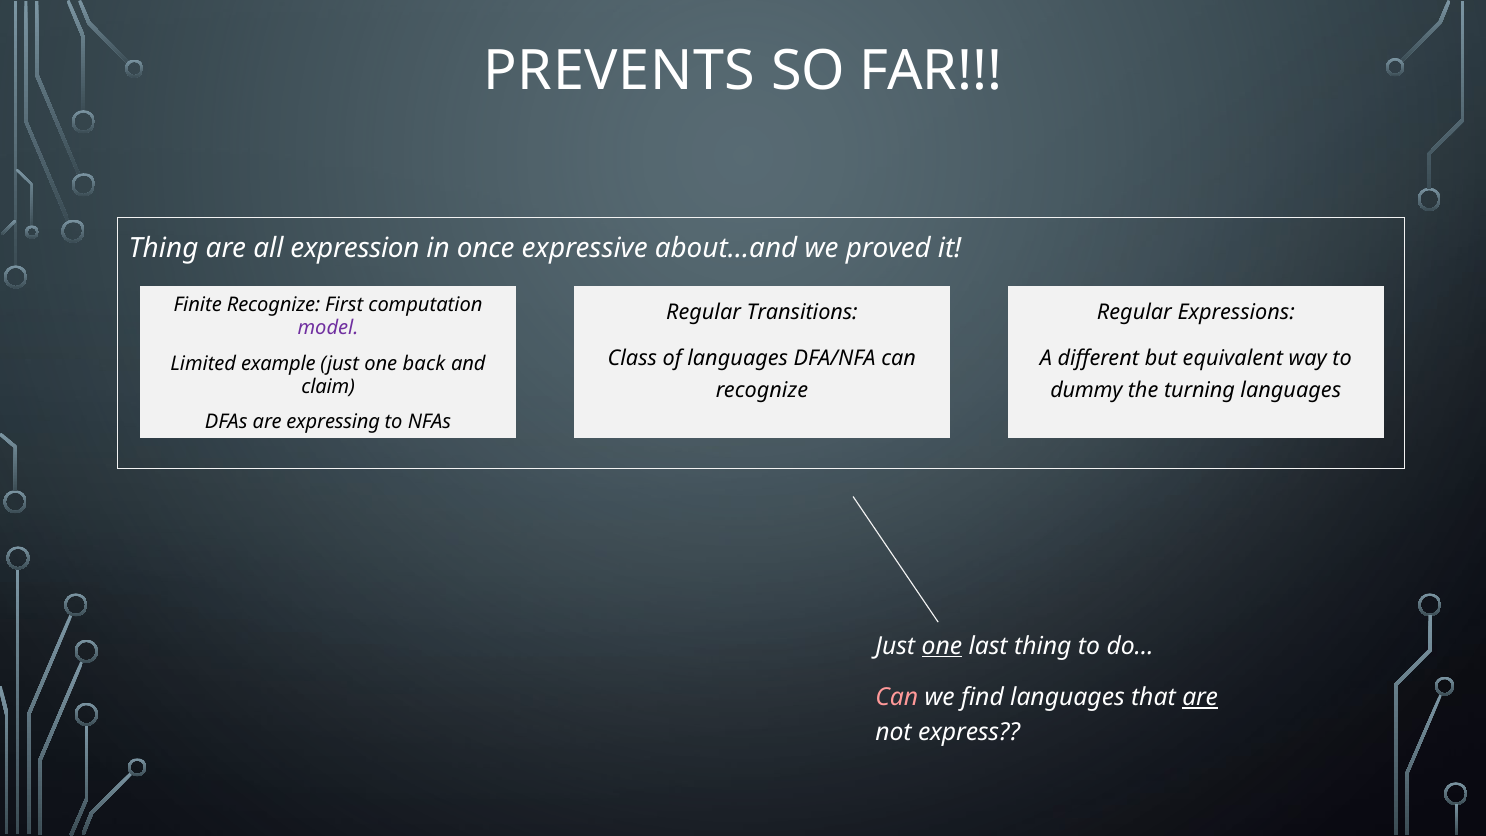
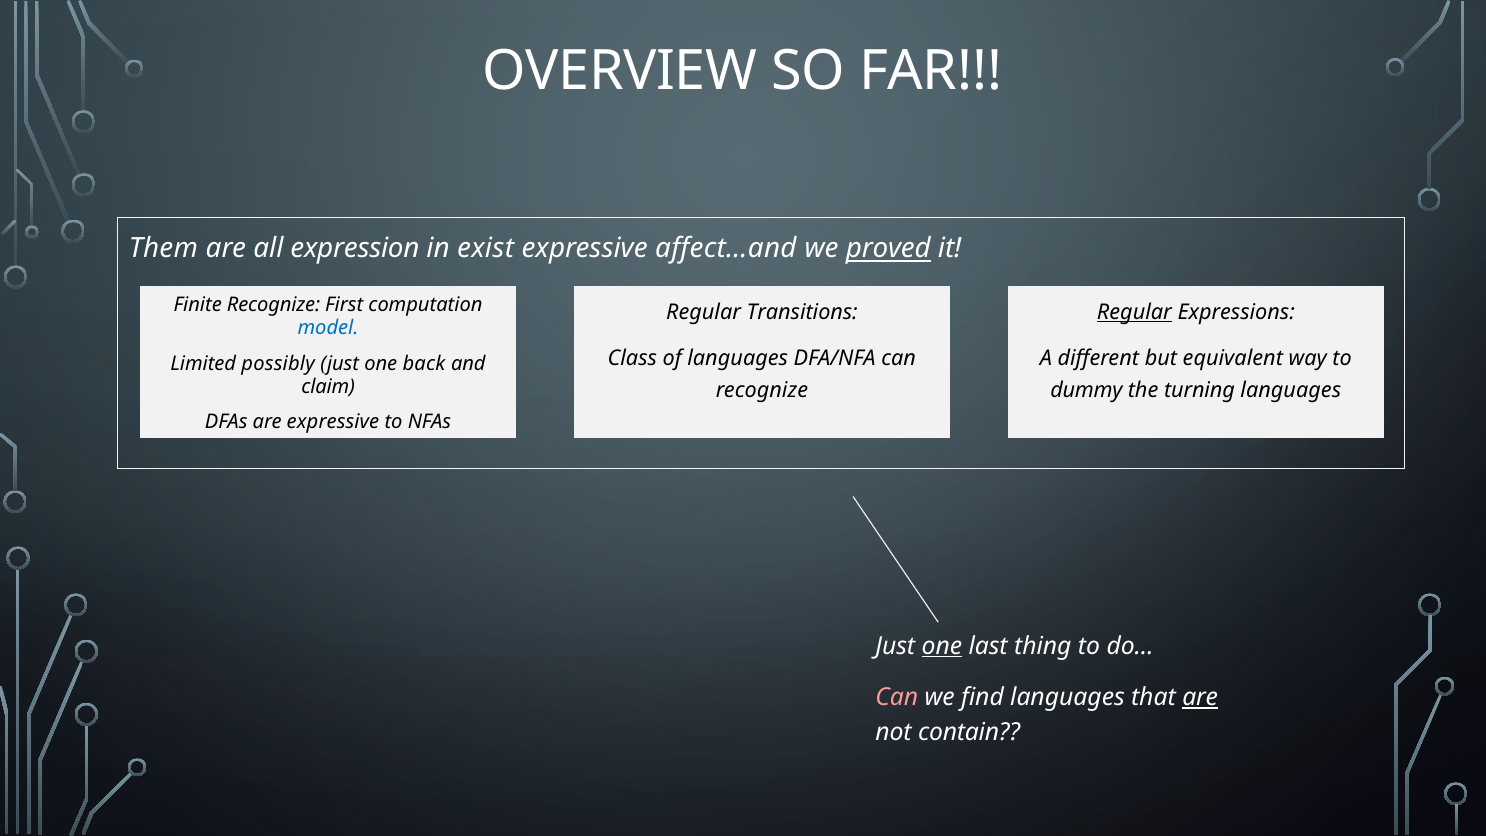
PREVENTS: PREVENTS -> OVERVIEW
Thing at (164, 249): Thing -> Them
once: once -> exist
about…and: about…and -> affect…and
proved underline: none -> present
Regular at (1134, 312) underline: none -> present
model colour: purple -> blue
example: example -> possibly
are expressing: expressing -> expressive
express: express -> contain
